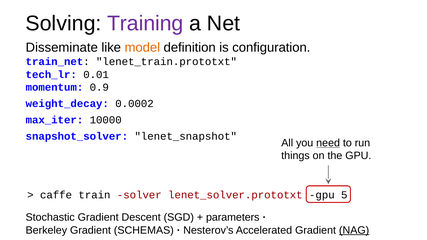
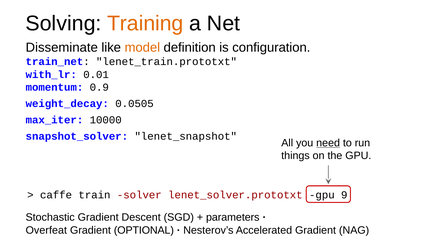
Training colour: purple -> orange
tech_lr: tech_lr -> with_lr
0.0002: 0.0002 -> 0.0505
5: 5 -> 9
Berkeley: Berkeley -> Overfeat
SCHEMAS: SCHEMAS -> OPTIONAL
NAG underline: present -> none
